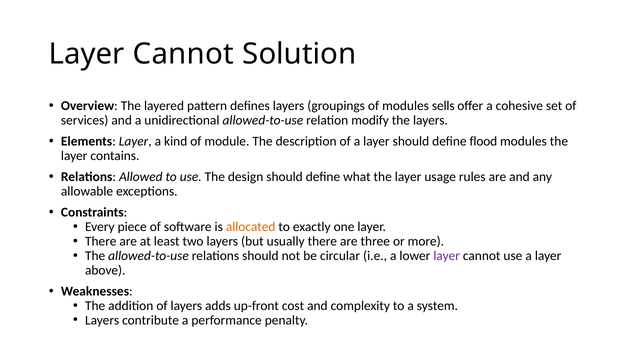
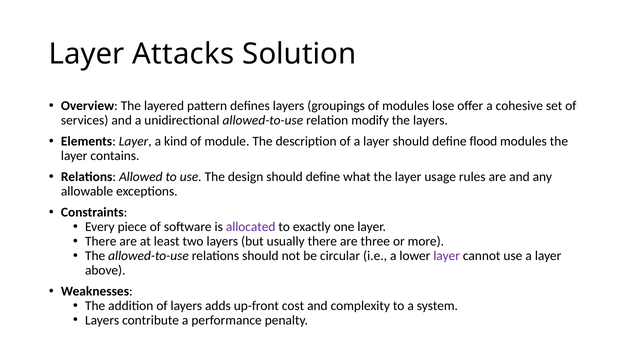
Cannot at (183, 54): Cannot -> Attacks
sells: sells -> lose
allocated colour: orange -> purple
